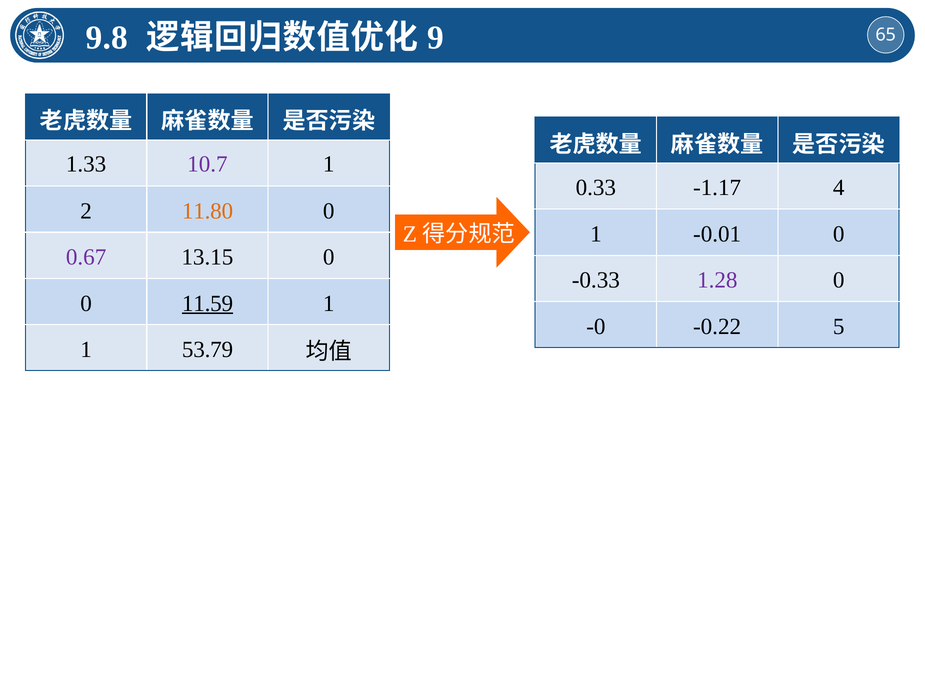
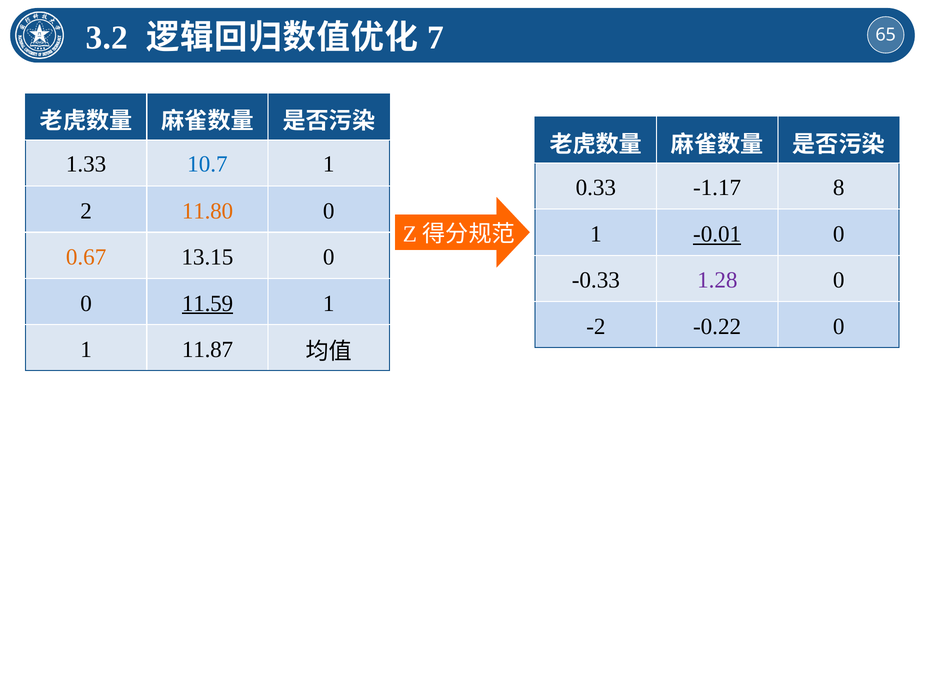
9.8: 9.8 -> 3.2
9: 9 -> 7
10.7 colour: purple -> blue
4: 4 -> 8
-0.01 underline: none -> present
0.67 colour: purple -> orange
-0: -0 -> -2
-0.22 5: 5 -> 0
53.79: 53.79 -> 11.87
